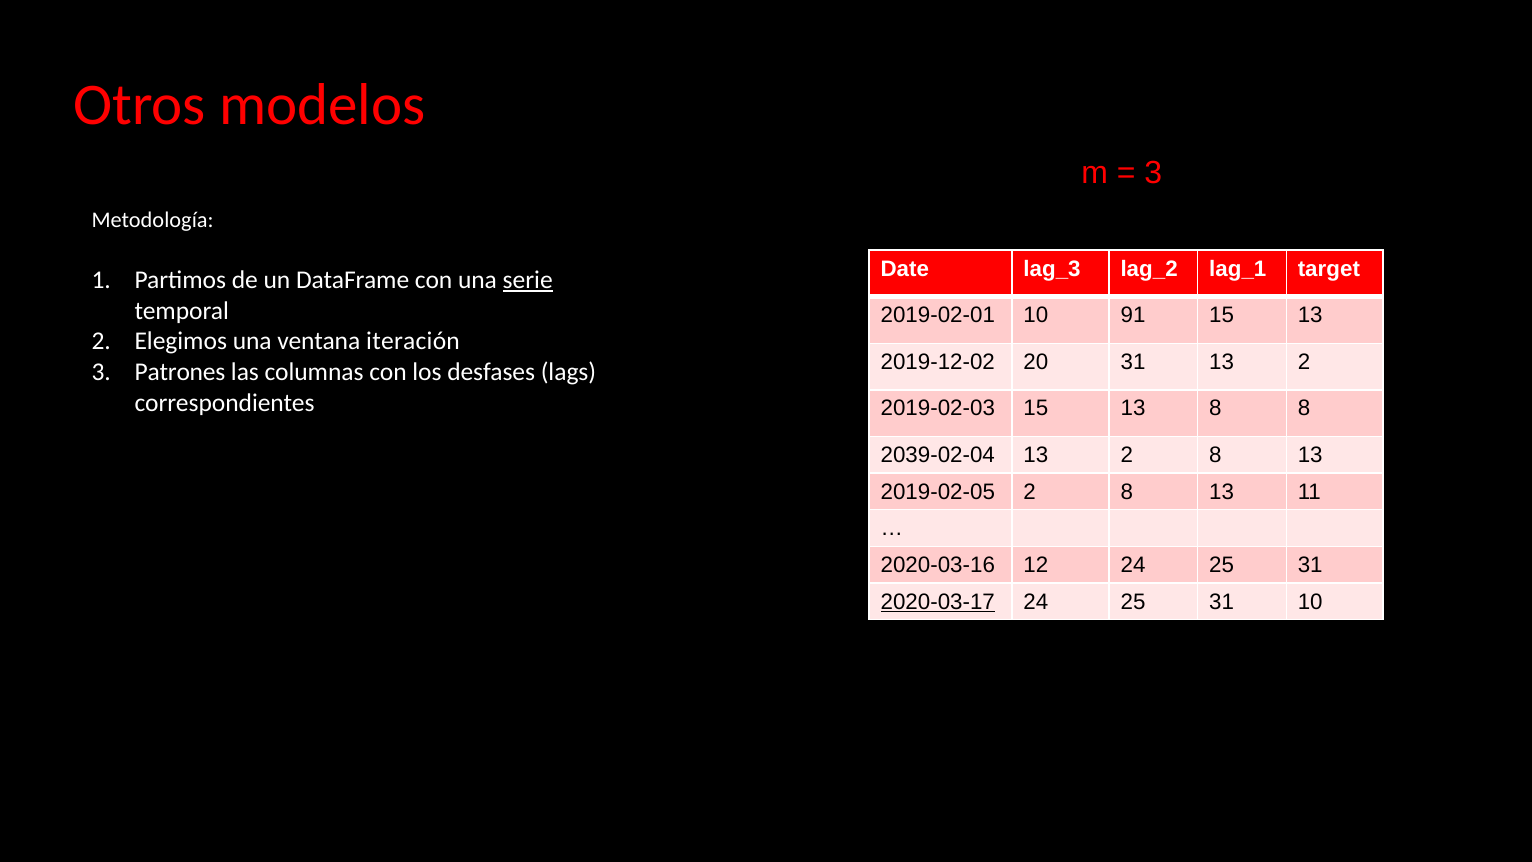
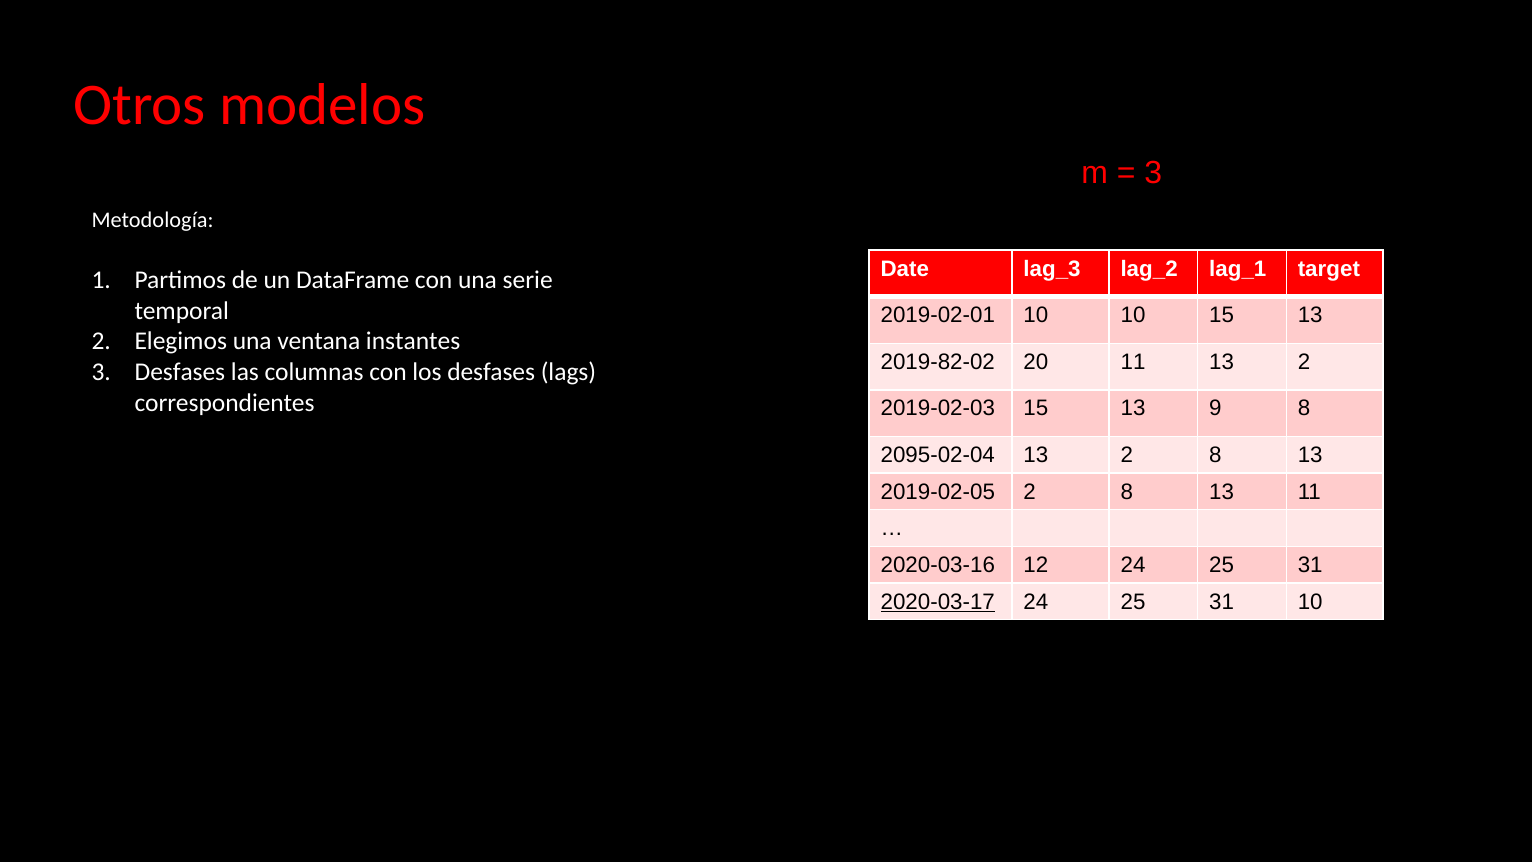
serie underline: present -> none
10 91: 91 -> 10
iteración: iteración -> instantes
2019-12-02: 2019-12-02 -> 2019-82-02
20 31: 31 -> 11
3 Patrones: Patrones -> Desfases
13 8: 8 -> 9
2039-02-04: 2039-02-04 -> 2095-02-04
